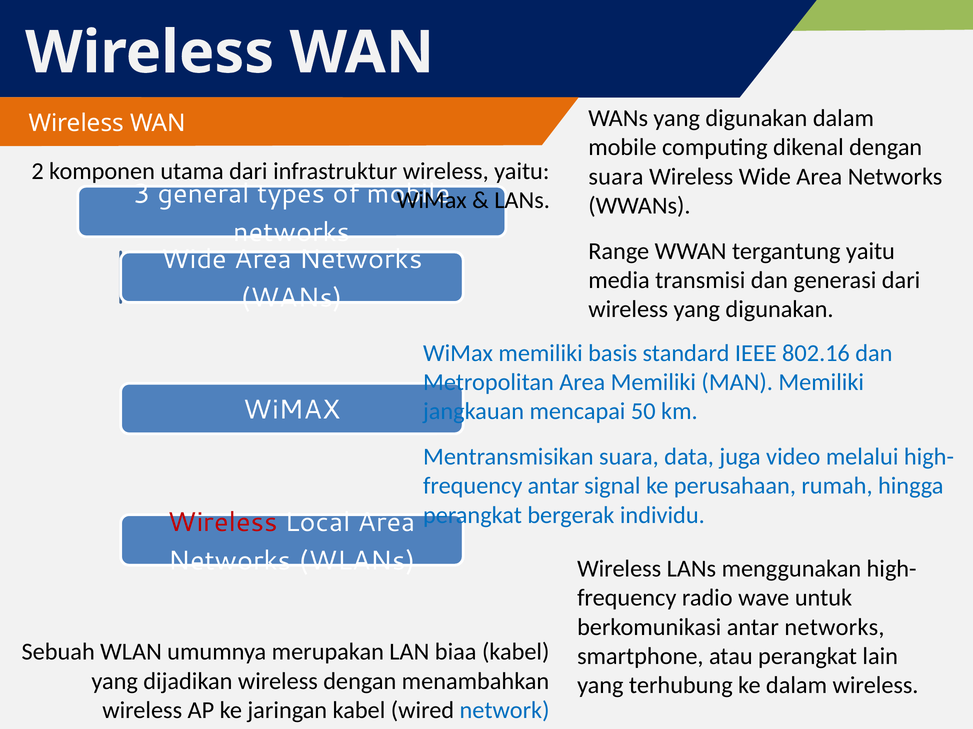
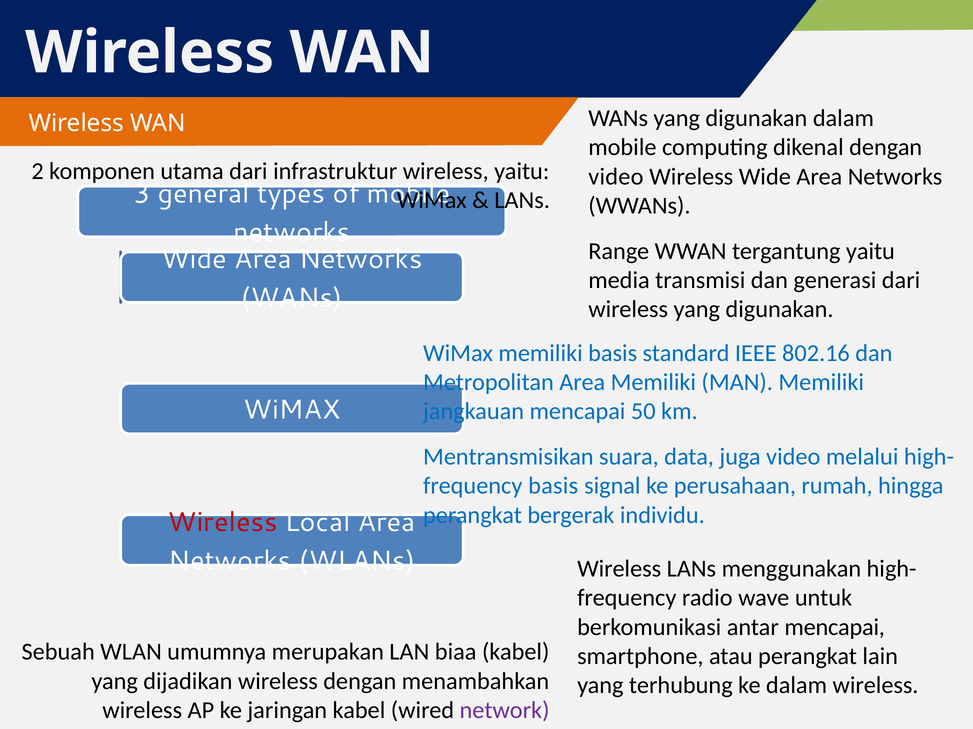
suara at (616, 177): suara -> video
antar at (553, 486): antar -> basis
antar networks: networks -> mencapai
network colour: blue -> purple
